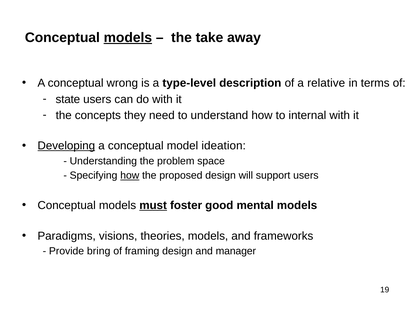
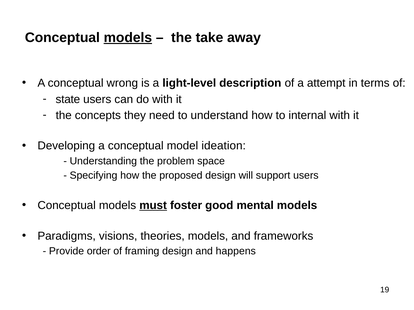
type-level: type-level -> light-level
relative: relative -> attempt
Developing underline: present -> none
how at (130, 176) underline: present -> none
bring: bring -> order
manager: manager -> happens
